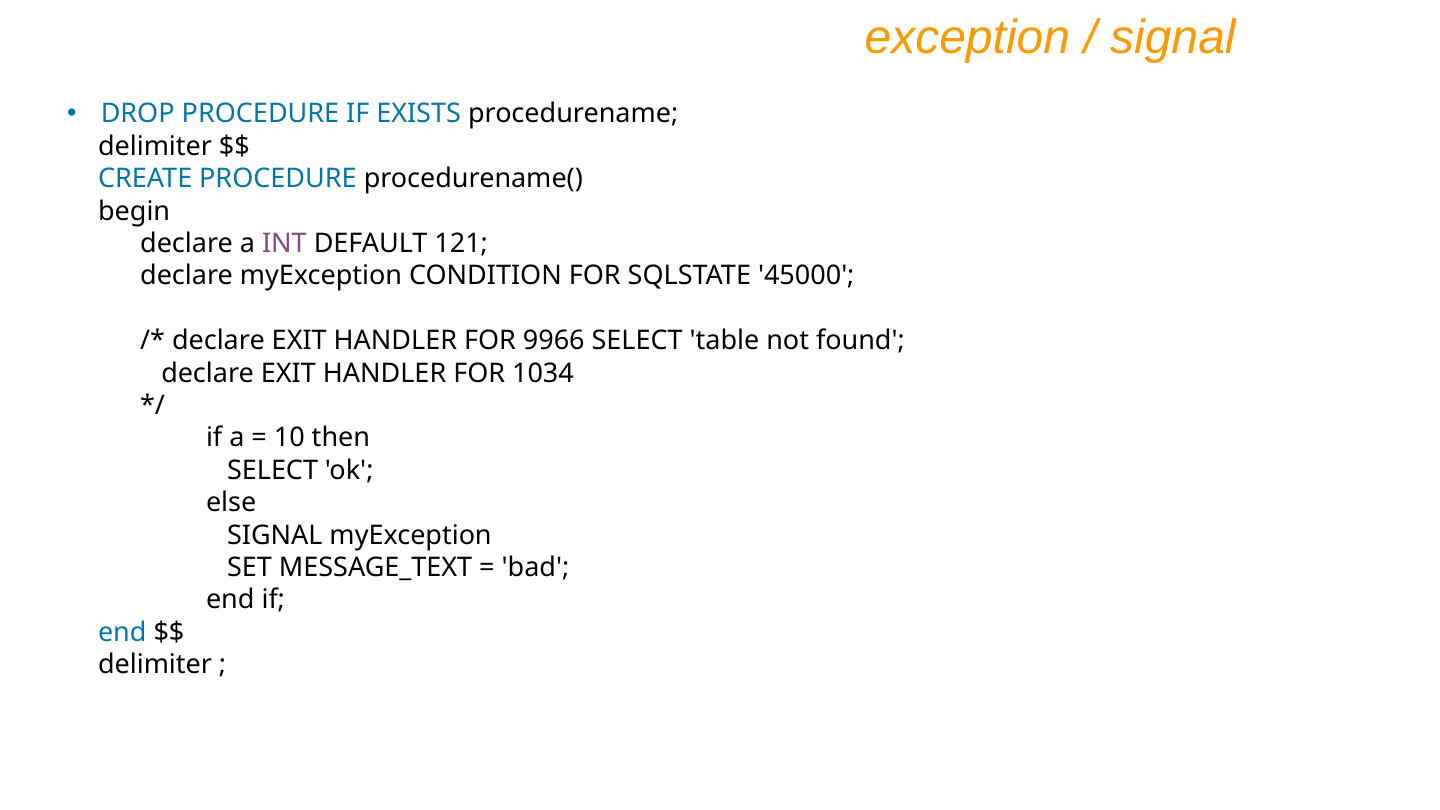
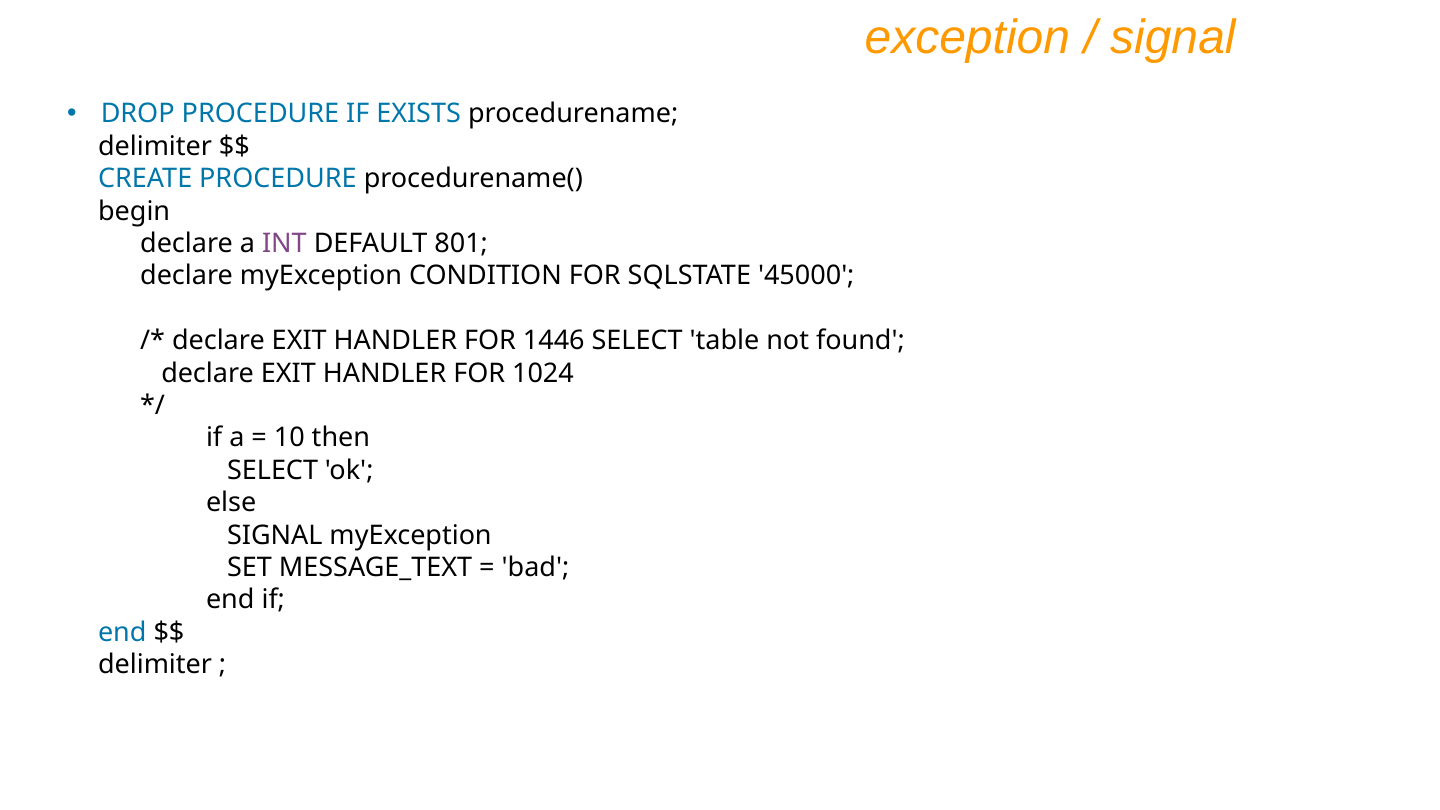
121: 121 -> 801
9966: 9966 -> 1446
1034: 1034 -> 1024
